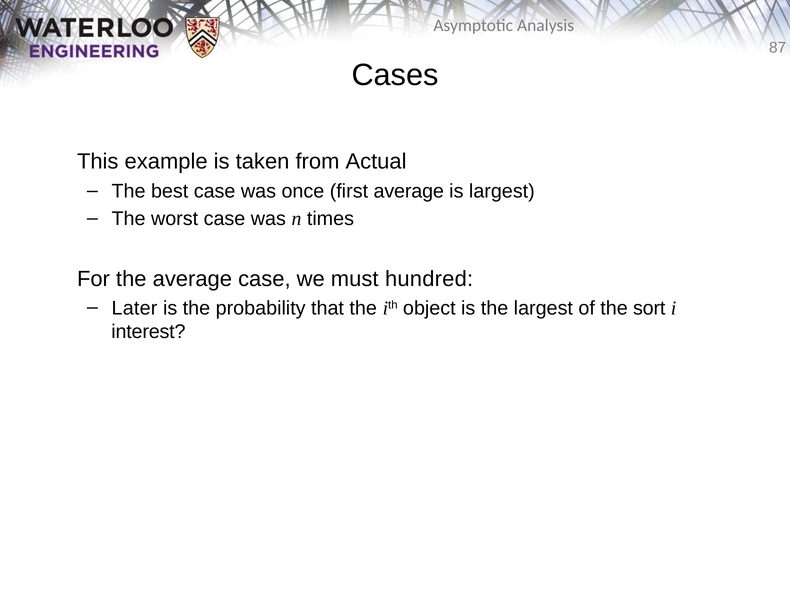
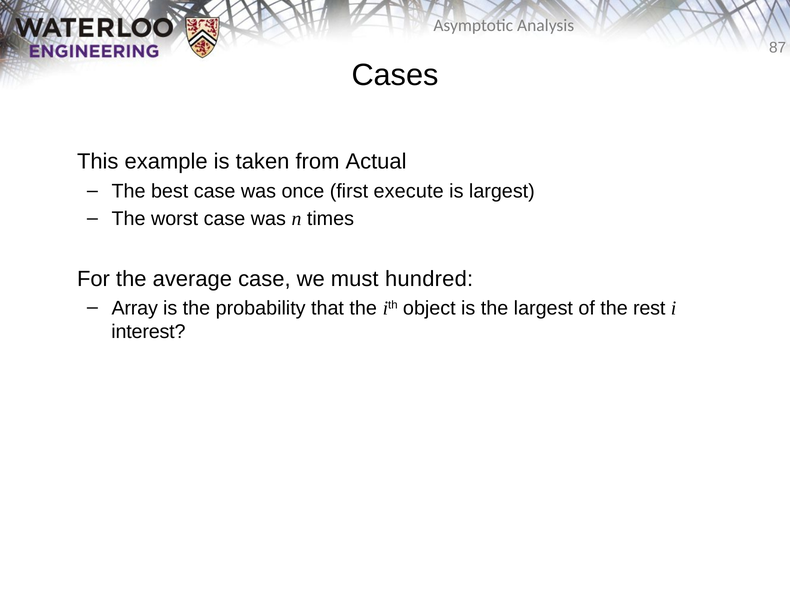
first average: average -> execute
Later: Later -> Array
sort: sort -> rest
